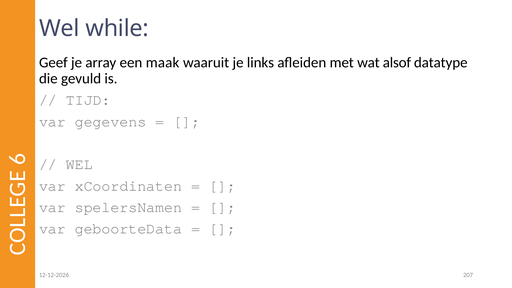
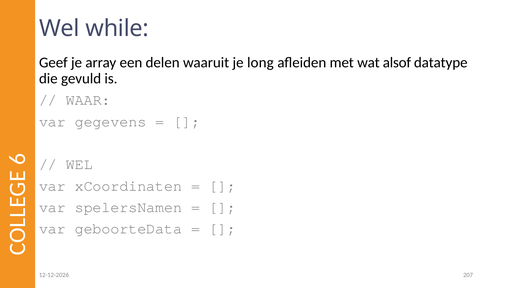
maak: maak -> delen
links: links -> long
TIJD: TIJD -> WAAR
